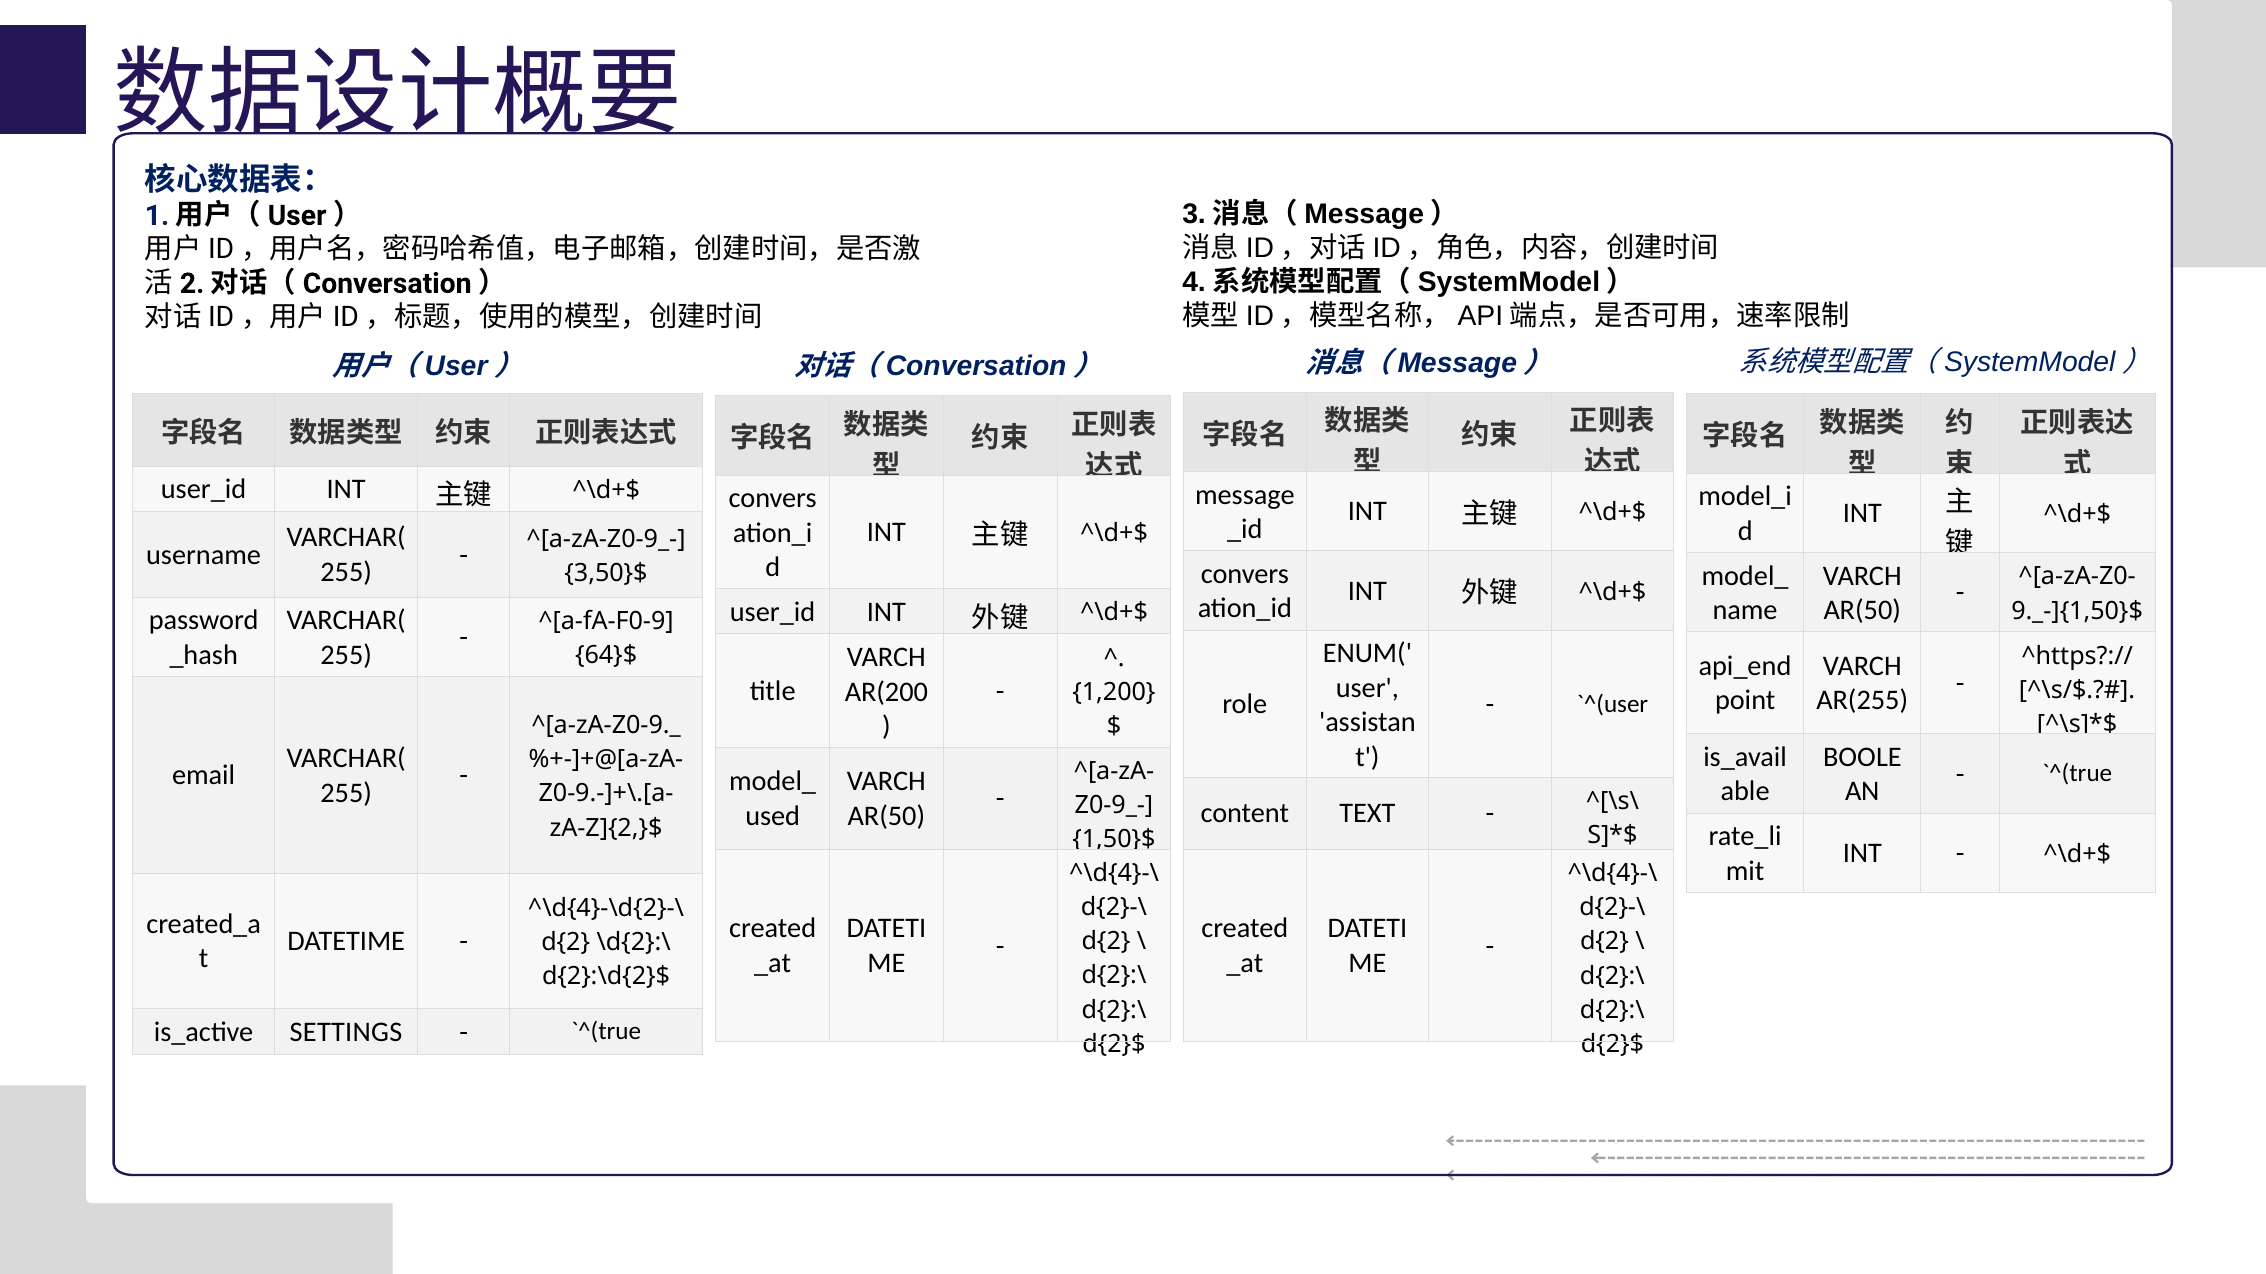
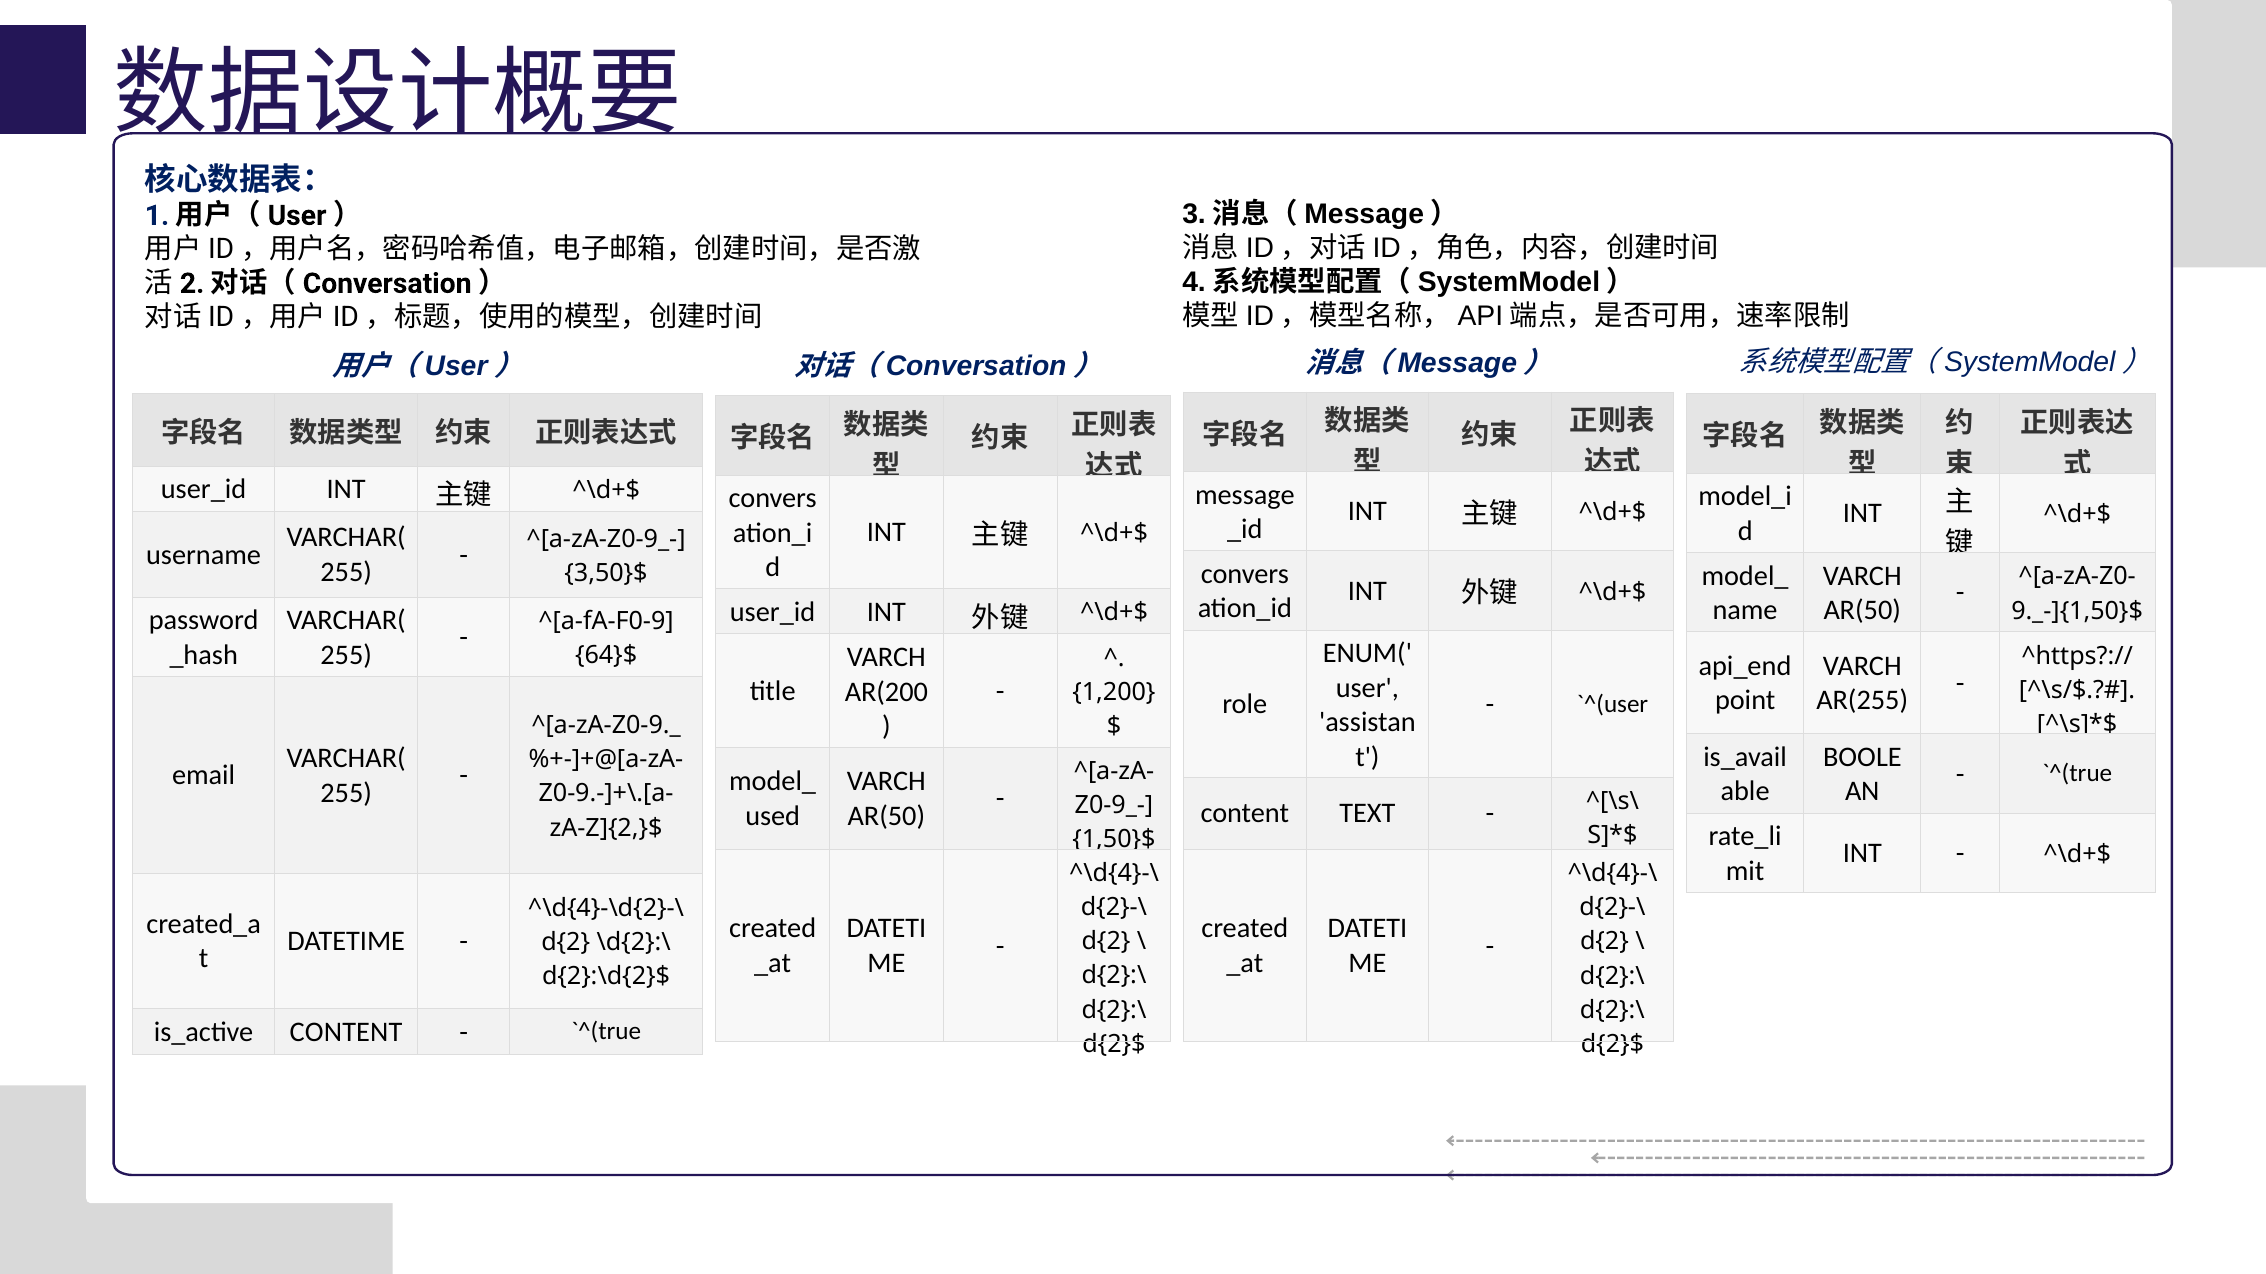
SETTINGS at (346, 1032): SETTINGS -> CONTENT
